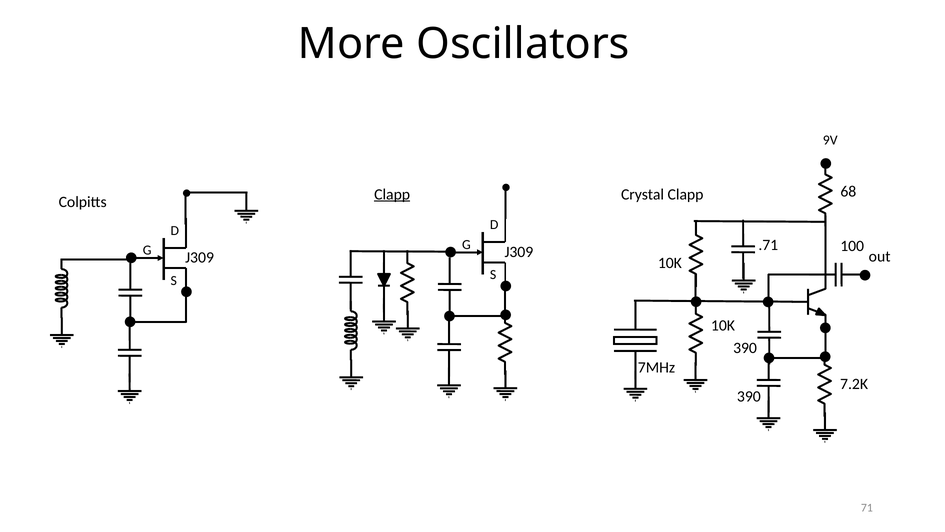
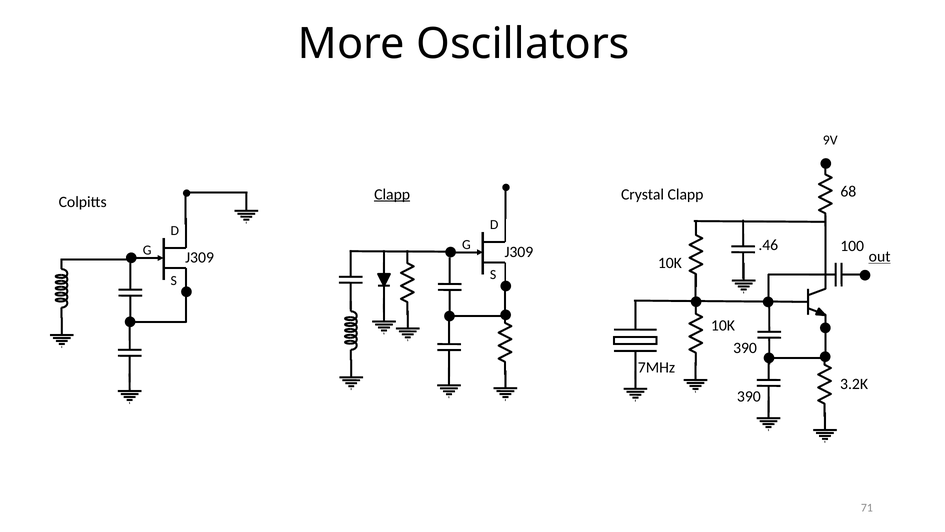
.71: .71 -> .46
out underline: none -> present
7.2K: 7.2K -> 3.2K
